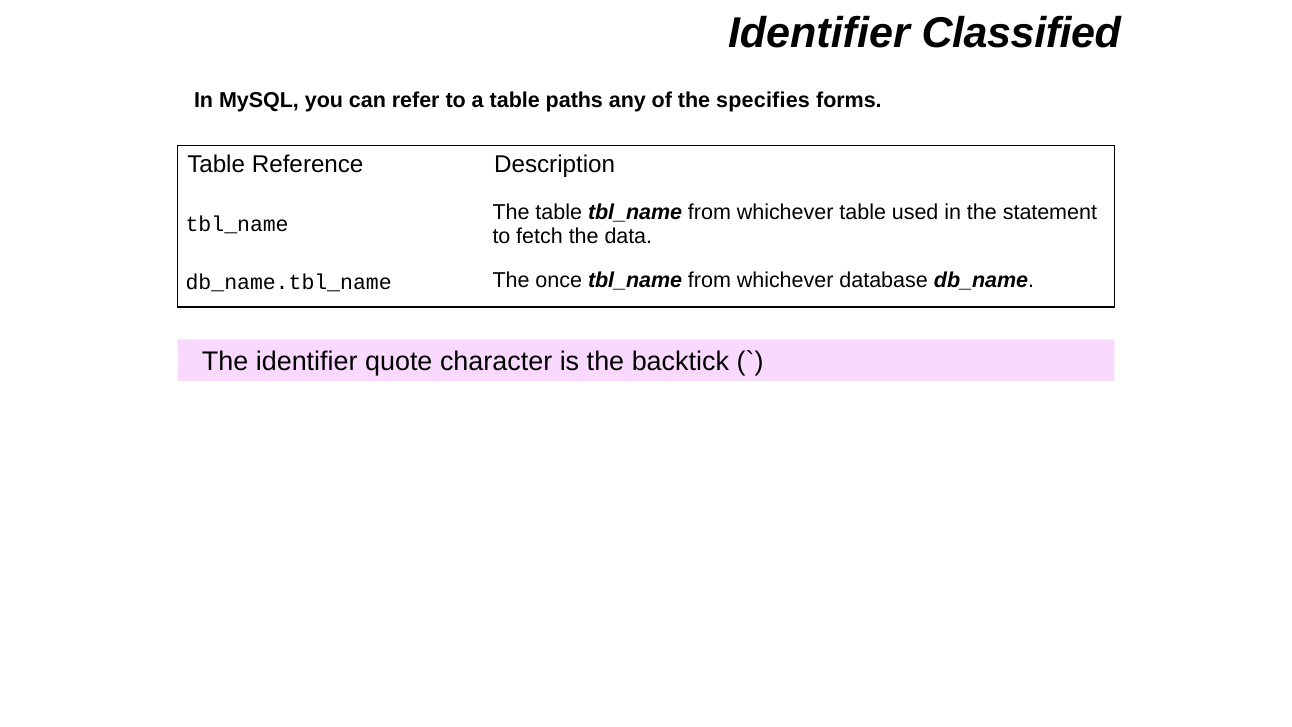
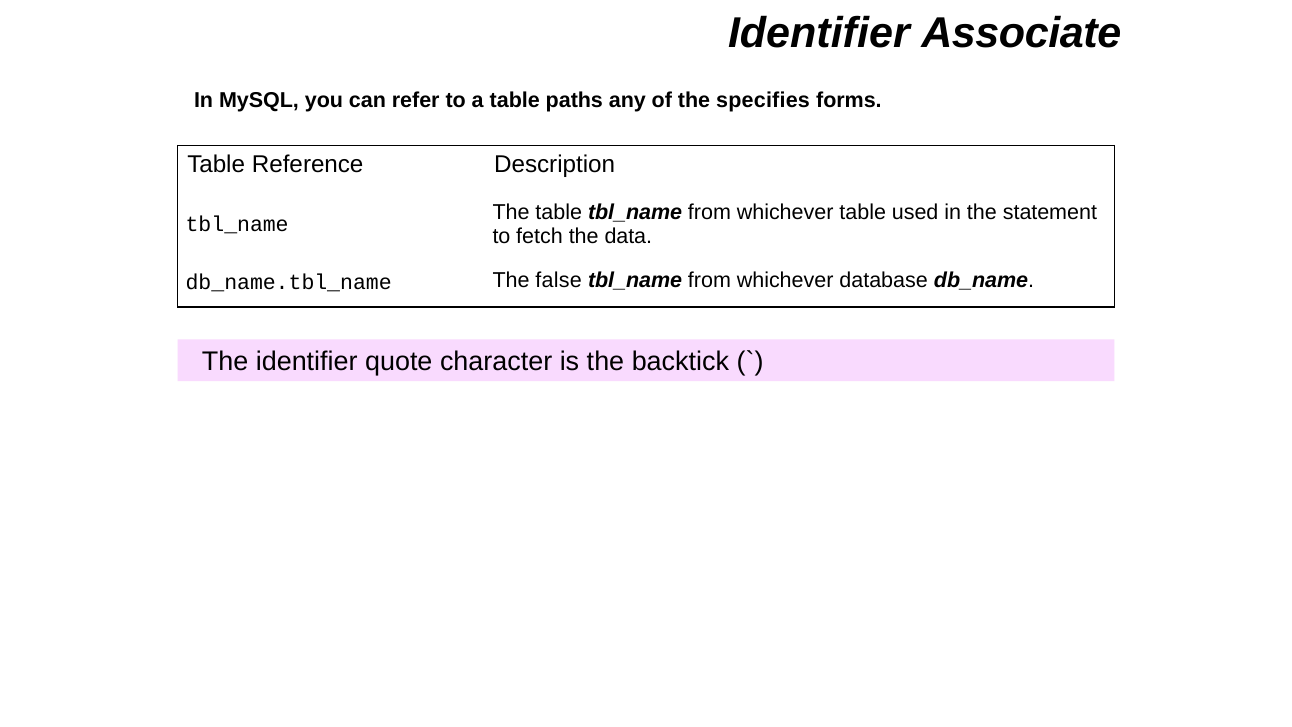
Classified: Classified -> Associate
once: once -> false
